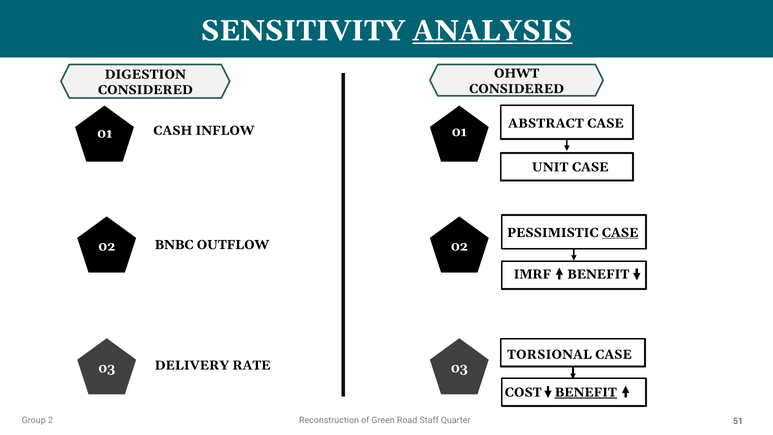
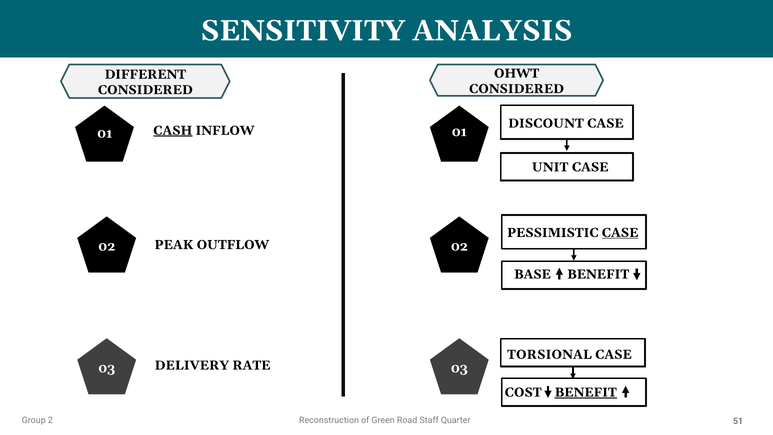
ANALYSIS underline: present -> none
DIGESTION: DIGESTION -> DIFFERENT
ABSTRACT: ABSTRACT -> DISCOUNT
CASH underline: none -> present
BNBC: BNBC -> PEAK
IMRF: IMRF -> BASE
